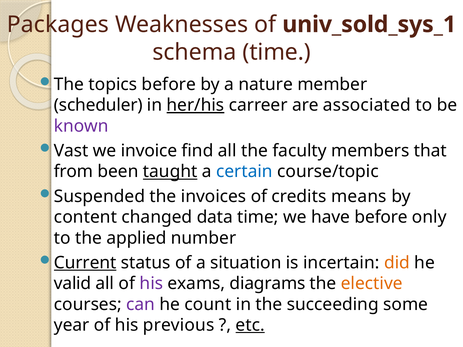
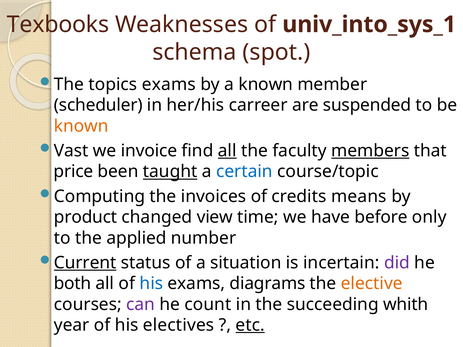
Packages: Packages -> Texbooks
univ_sold_sys_1: univ_sold_sys_1 -> univ_into_sys_1
schema time: time -> spot
topics before: before -> exams
a nature: nature -> known
her/his underline: present -> none
associated: associated -> suspended
known at (81, 126) colour: purple -> orange
all at (227, 151) underline: none -> present
members underline: none -> present
from: from -> price
Suspended: Suspended -> Computing
content: content -> product
data: data -> view
did colour: orange -> purple
valid: valid -> both
his at (151, 284) colour: purple -> blue
some: some -> whith
previous: previous -> electives
